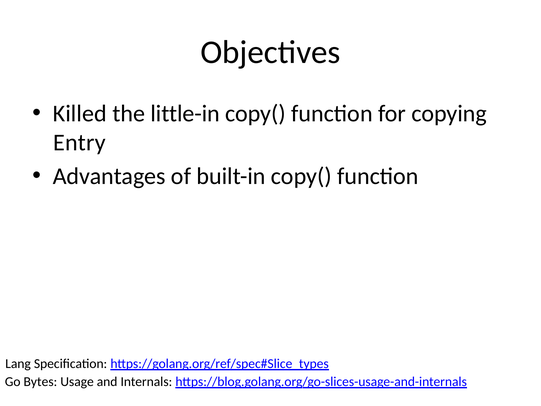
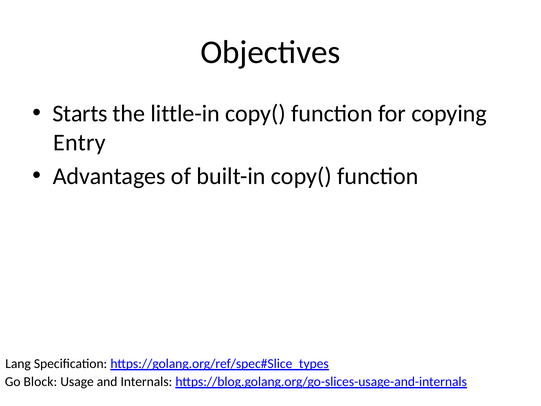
Killed: Killed -> Starts
Bytes: Bytes -> Block
